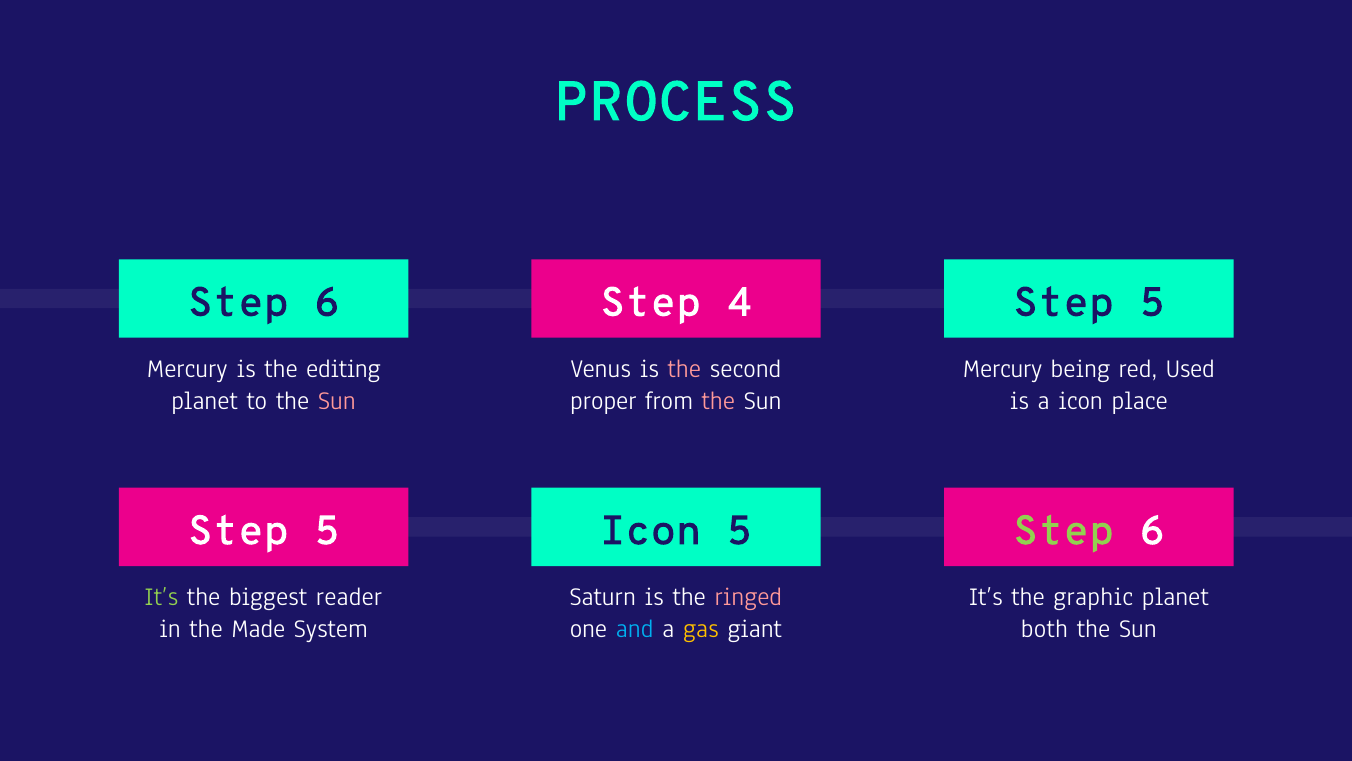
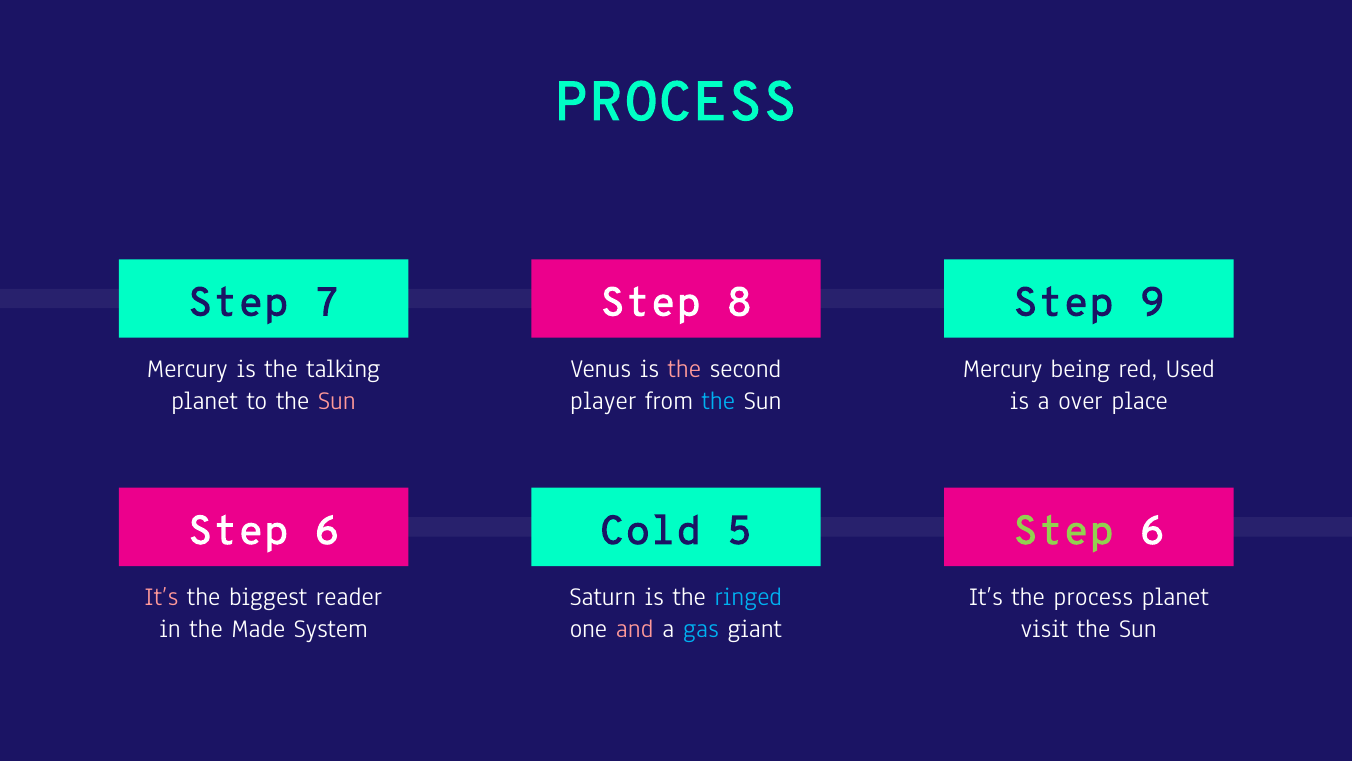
6 at (327, 302): 6 -> 7
4: 4 -> 8
5 at (1152, 302): 5 -> 9
editing: editing -> talking
proper: proper -> player
the at (718, 400) colour: pink -> light blue
a icon: icon -> over
5 at (327, 530): 5 -> 6
Icon at (651, 530): Icon -> Cold
It’s at (161, 597) colour: light green -> pink
ringed colour: pink -> light blue
the graphic: graphic -> process
and colour: light blue -> pink
gas colour: yellow -> light blue
both: both -> visit
